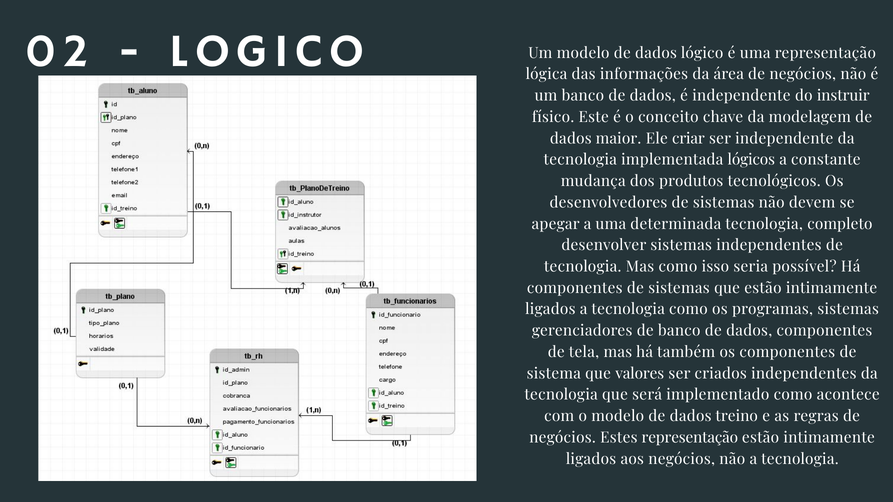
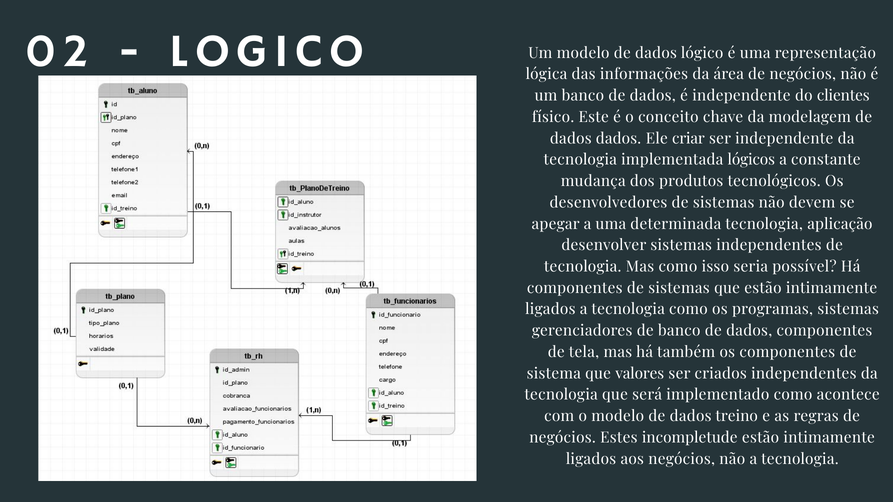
instruir: instruir -> clientes
dados maior: maior -> dados
completo: completo -> aplicação
Estes representação: representação -> incompletude
